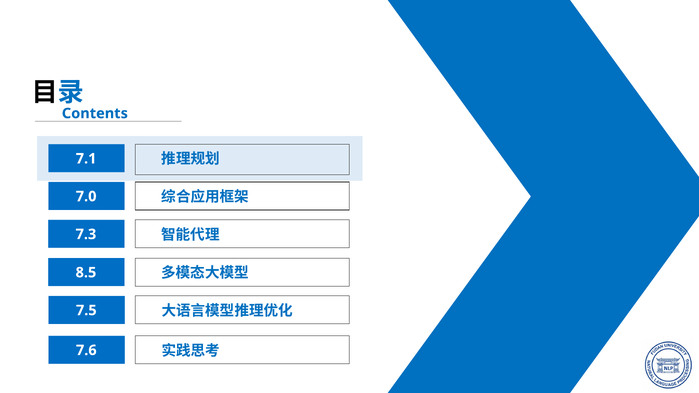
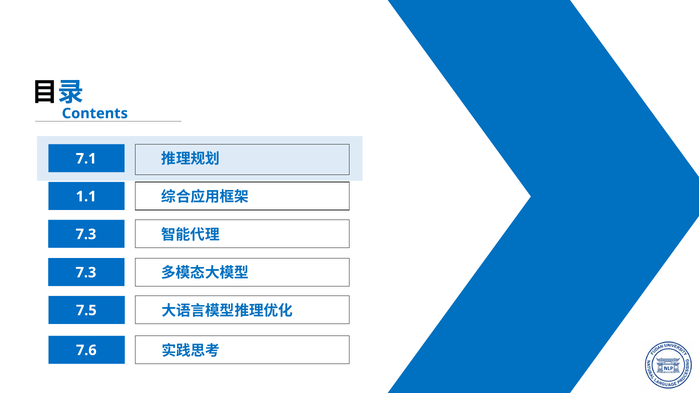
7.0: 7.0 -> 1.1
8.5 at (86, 273): 8.5 -> 7.3
